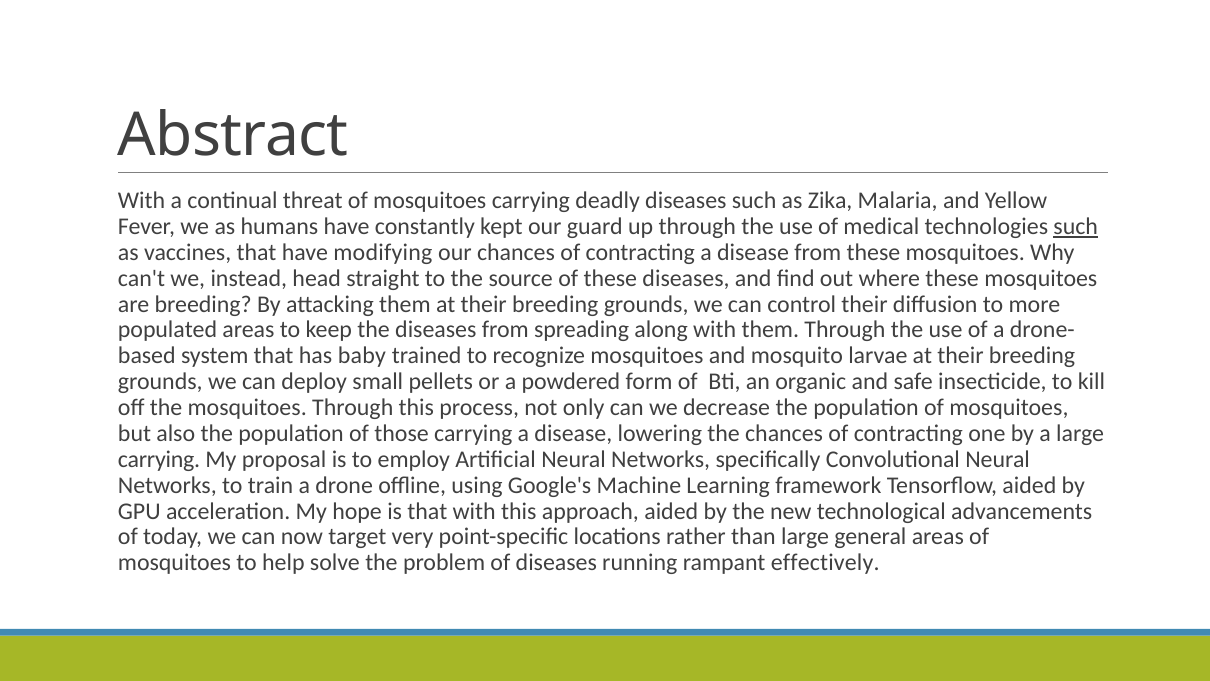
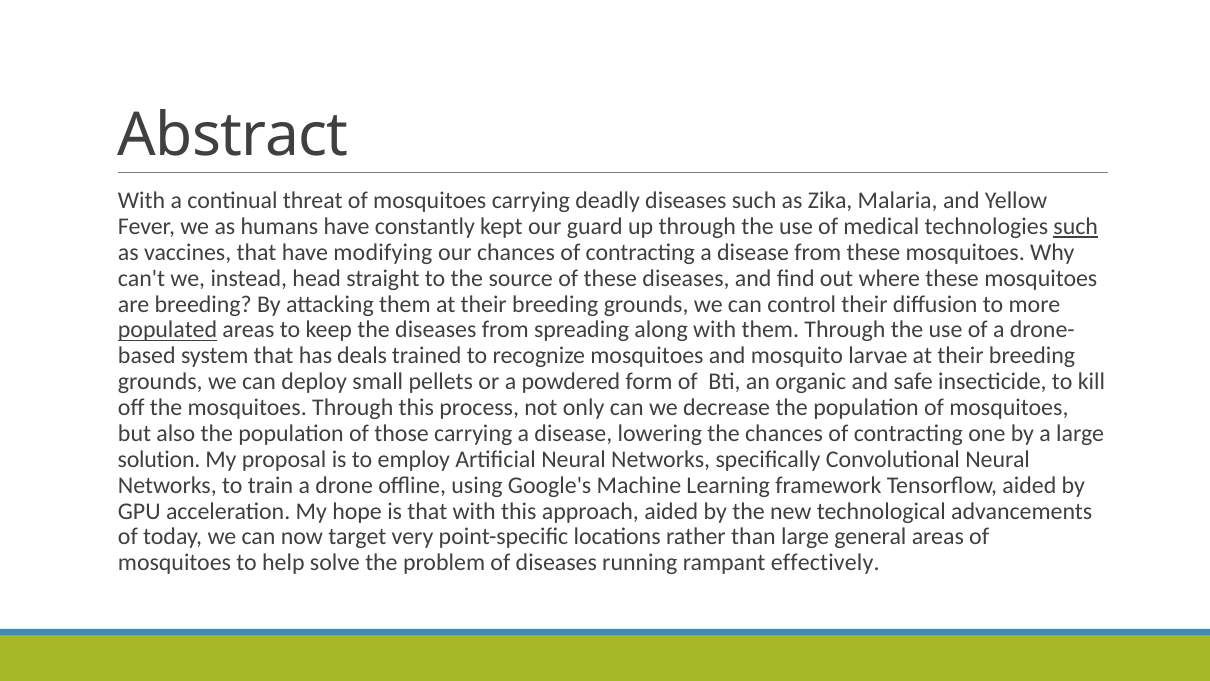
populated underline: none -> present
baby: baby -> deals
carrying at (159, 459): carrying -> solution
